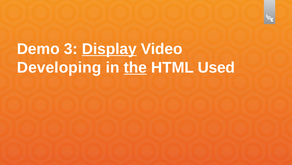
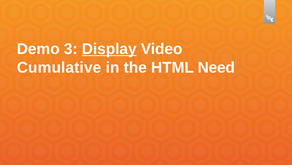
Developing: Developing -> Cumulative
the underline: present -> none
Used: Used -> Need
